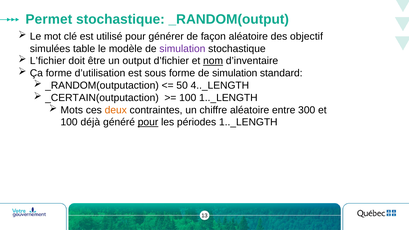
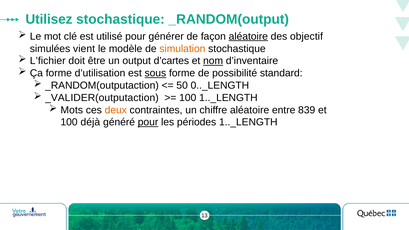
Permet: Permet -> Utilisez
aléatoire at (248, 36) underline: none -> present
table: table -> vient
simulation at (182, 49) colour: purple -> orange
d’fichier: d’fichier -> d’cartes
sous underline: none -> present
forme de simulation: simulation -> possibilité
4.._LENGTH: 4.._LENGTH -> 0.._LENGTH
_CERTAIN(outputaction: _CERTAIN(outputaction -> _VALIDER(outputaction
300: 300 -> 839
